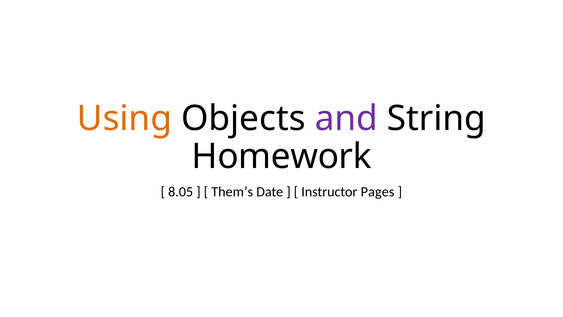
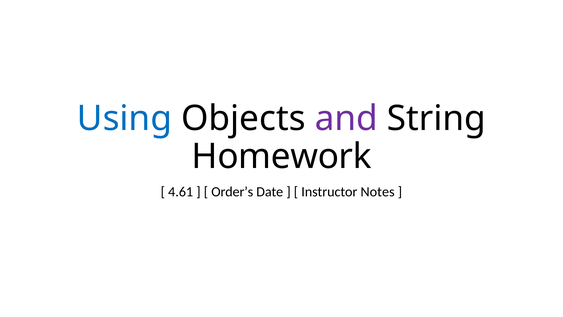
Using colour: orange -> blue
8.05: 8.05 -> 4.61
Them’s: Them’s -> Order’s
Pages: Pages -> Notes
